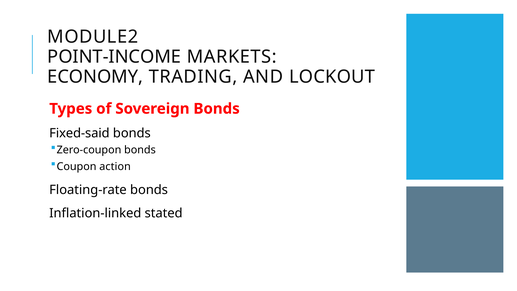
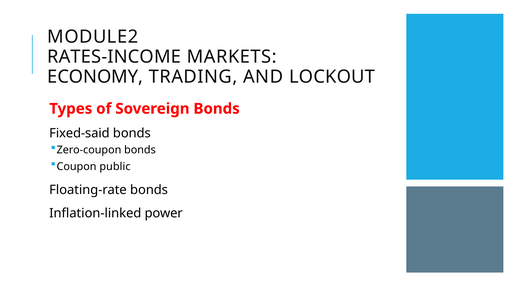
POINT-INCOME: POINT-INCOME -> RATES-INCOME
action: action -> public
stated: stated -> power
